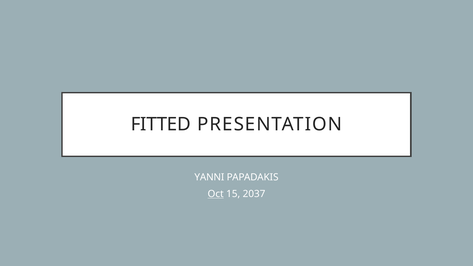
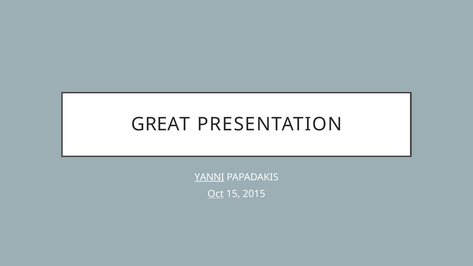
FITTED: FITTED -> GREAT
YANNI underline: none -> present
2037: 2037 -> 2015
